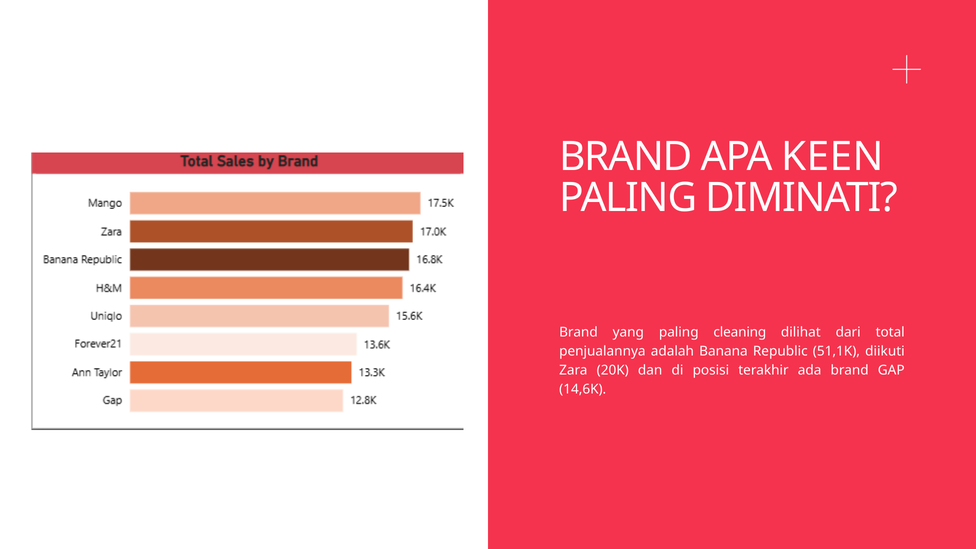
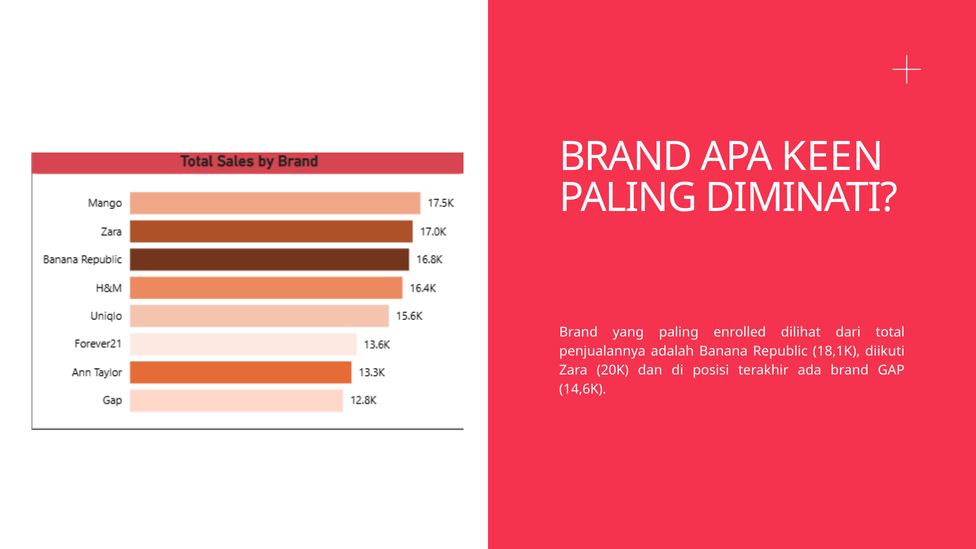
cleaning: cleaning -> enrolled
51,1K: 51,1K -> 18,1K
